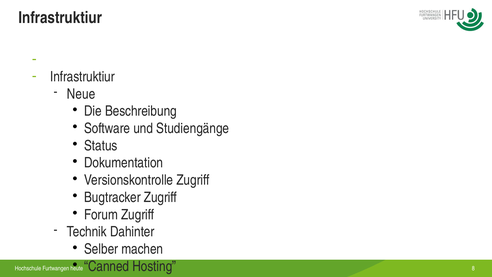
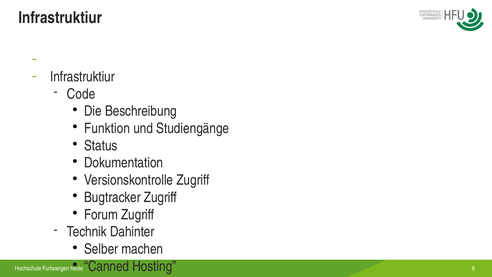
Neue: Neue -> Code
Software: Software -> Funktion
